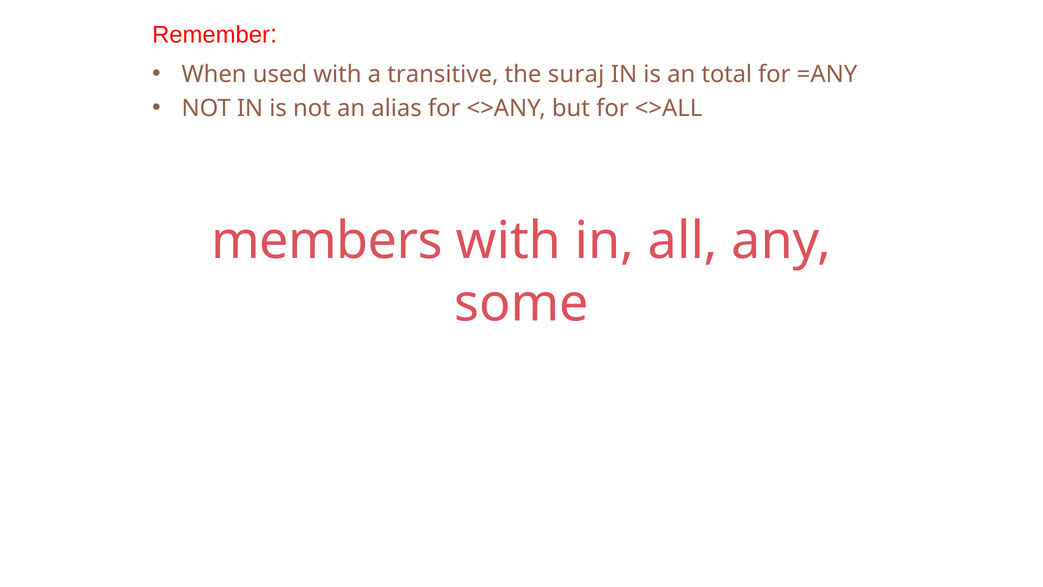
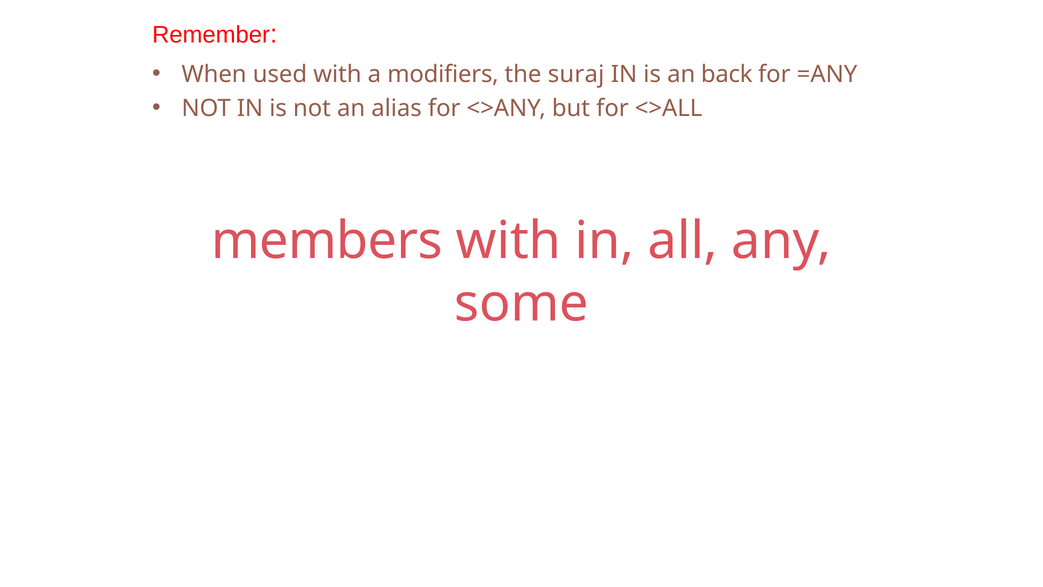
transitive: transitive -> modifiers
total: total -> back
